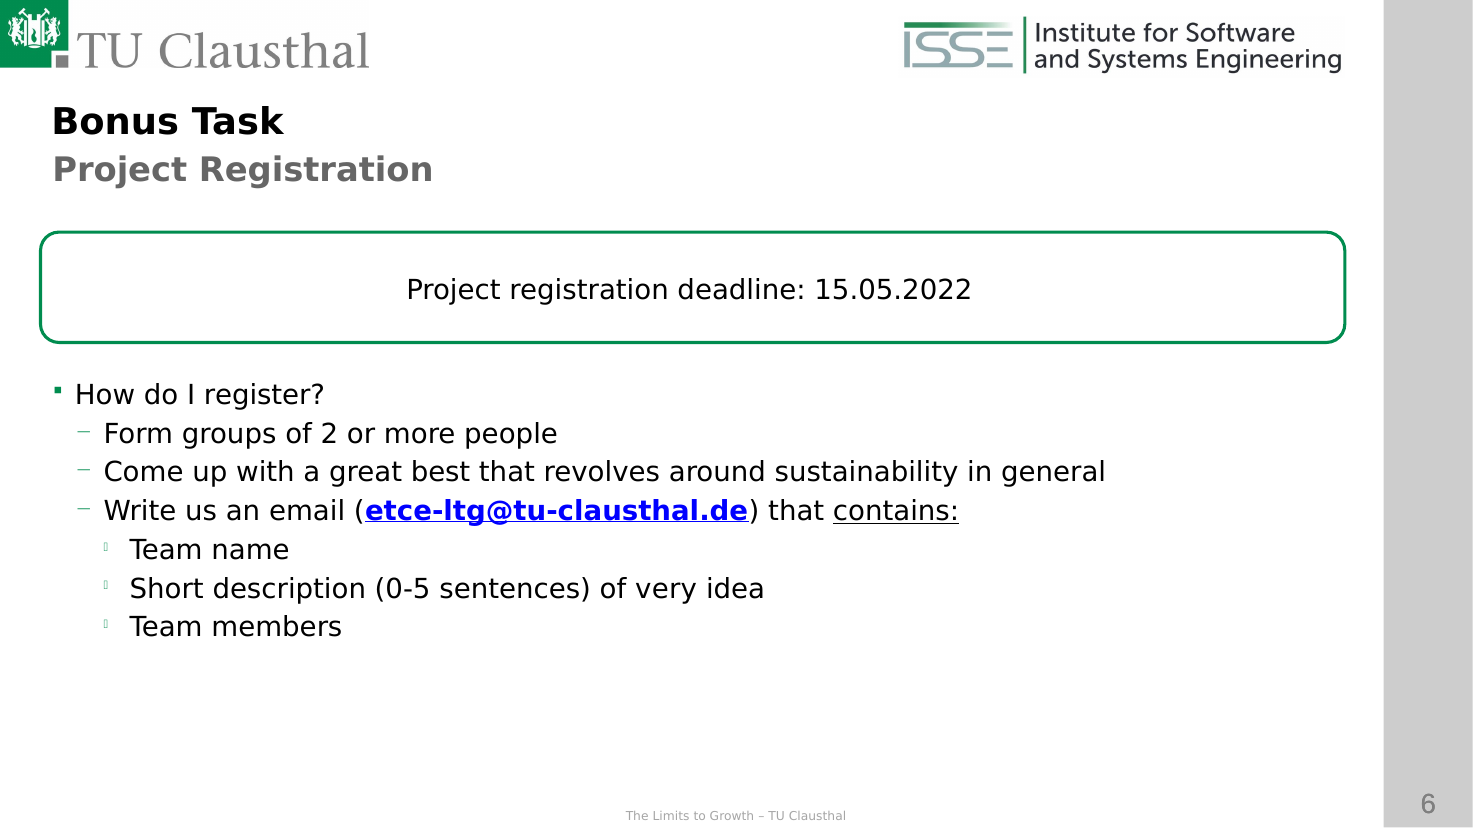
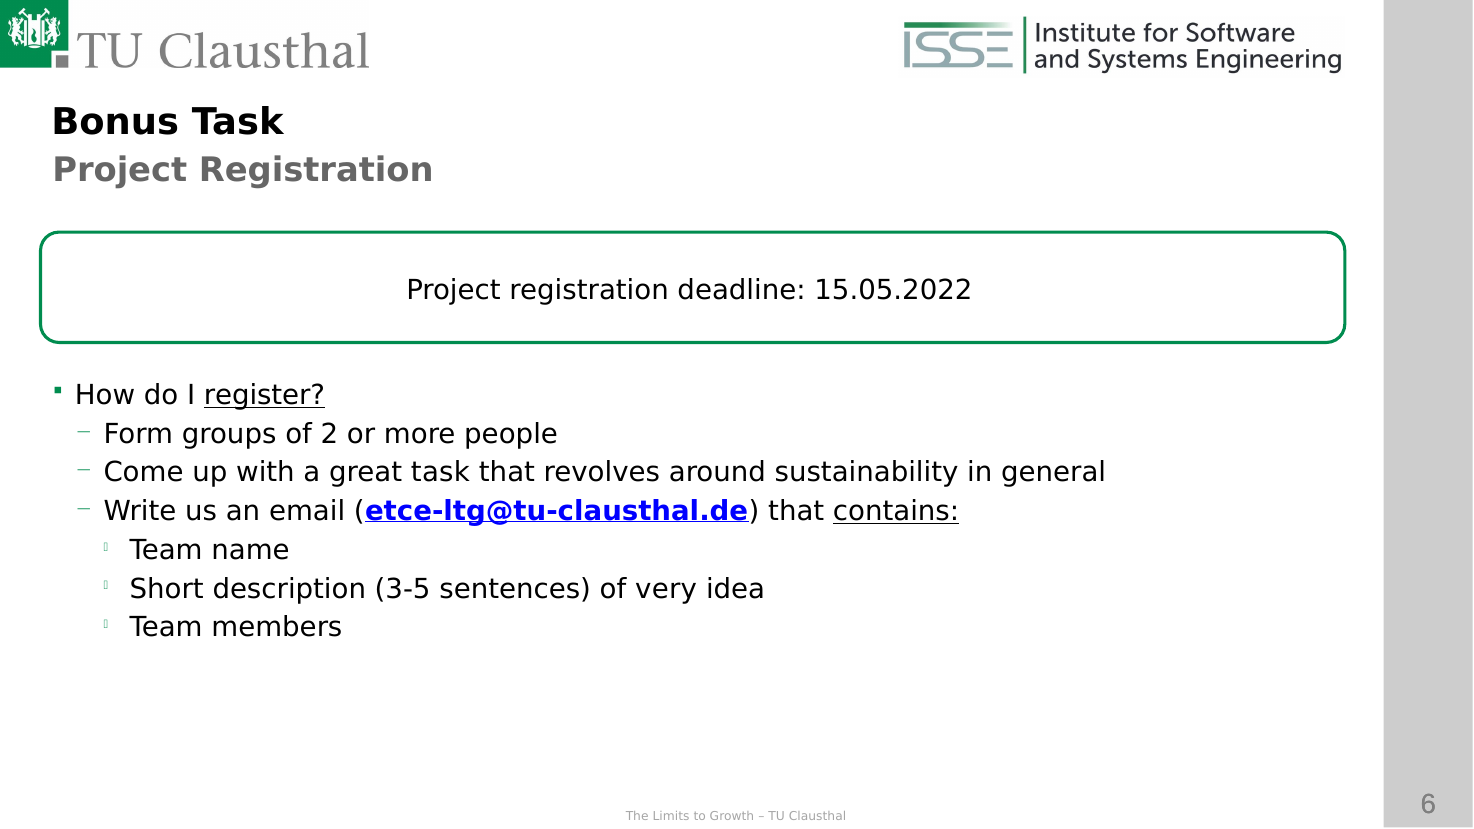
register underline: none -> present
great best: best -> task
0-5: 0-5 -> 3-5
